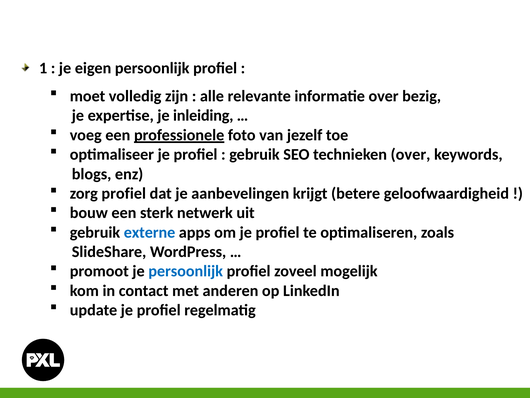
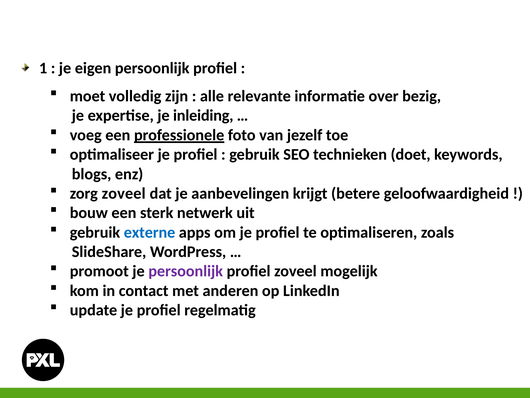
technieken over: over -> doet
zorg profiel: profiel -> zoveel
persoonlijk at (186, 271) colour: blue -> purple
